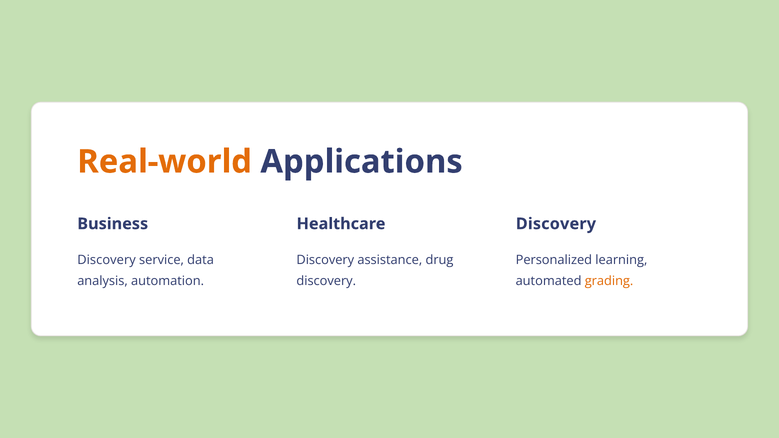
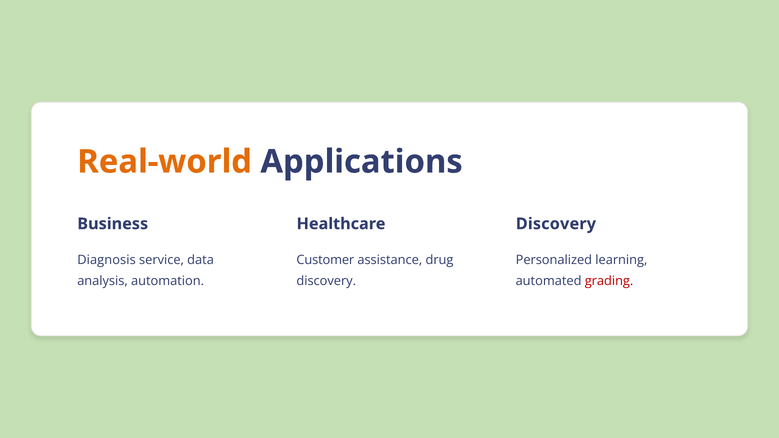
Discovery at (107, 260): Discovery -> Diagnosis
Discovery at (325, 260): Discovery -> Customer
grading colour: orange -> red
